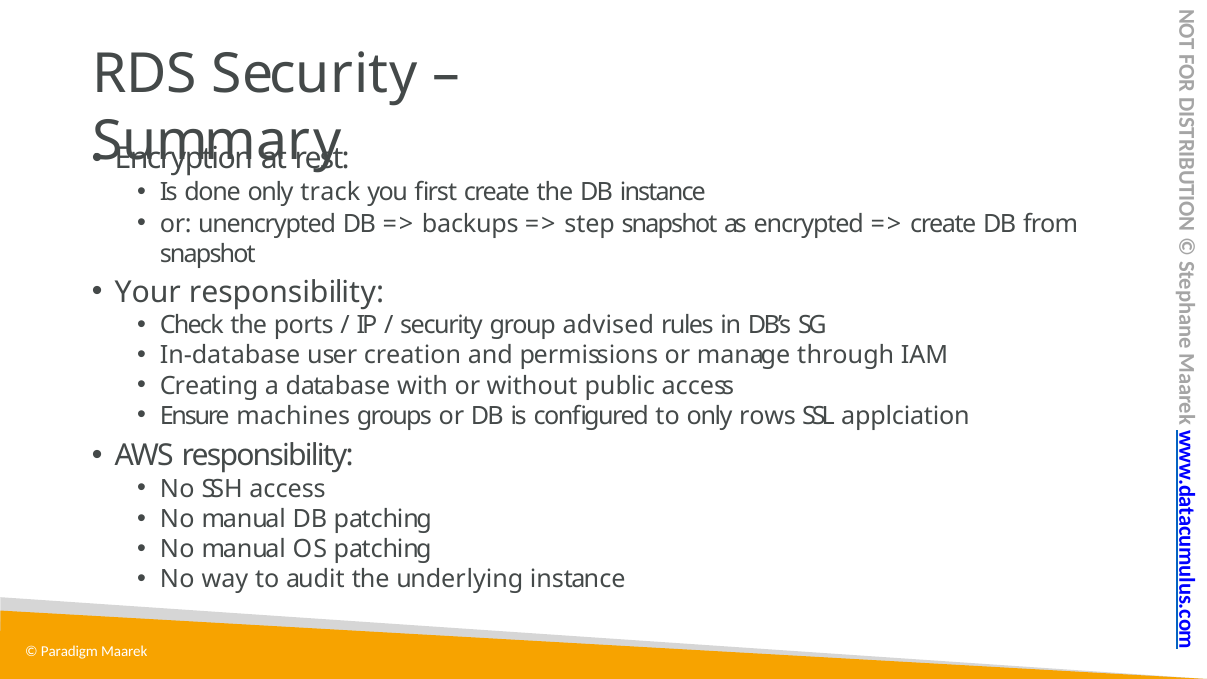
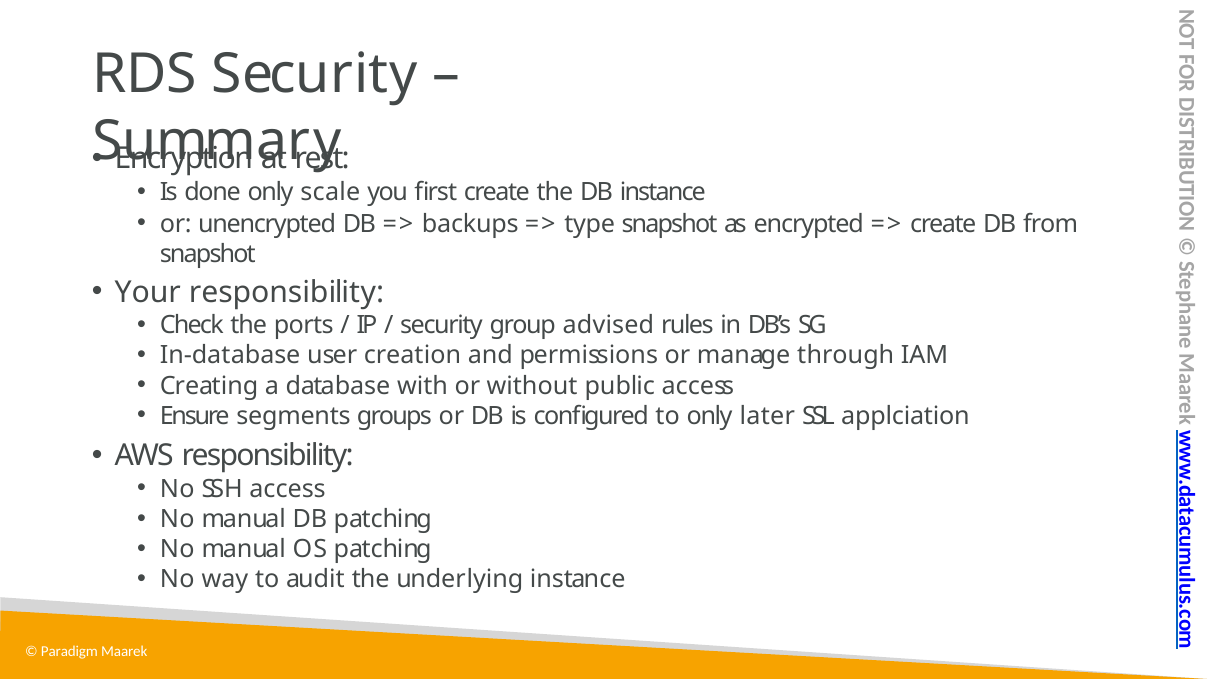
track: track -> scale
step: step -> type
machines: machines -> segments
rows: rows -> later
